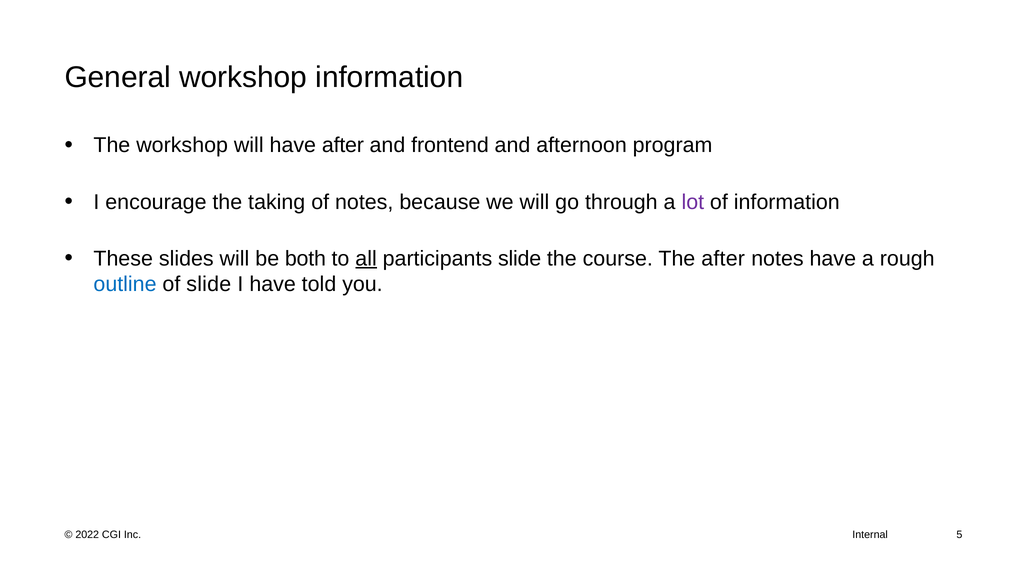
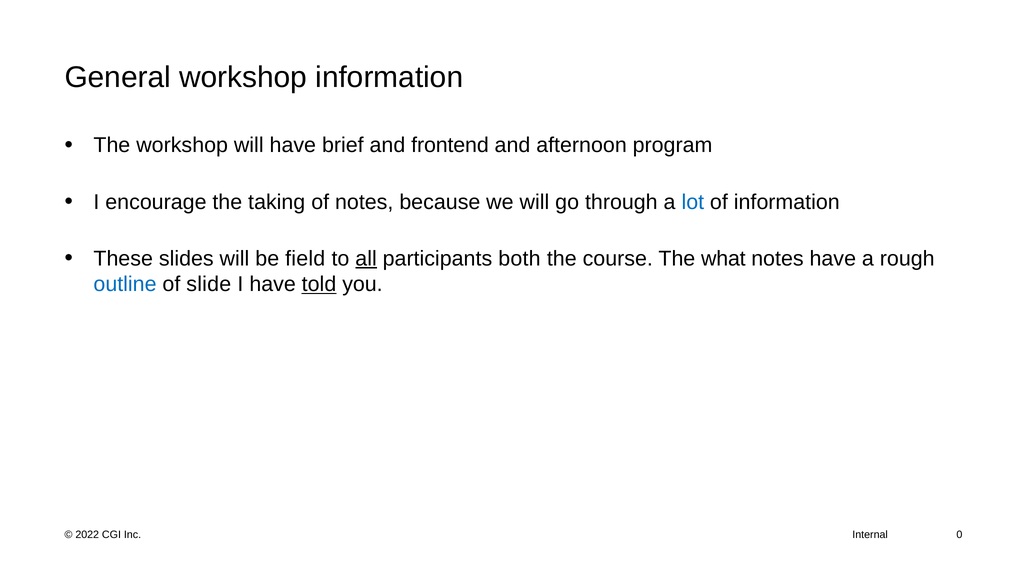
have after: after -> brief
lot colour: purple -> blue
both: both -> field
participants slide: slide -> both
The after: after -> what
told underline: none -> present
5: 5 -> 0
